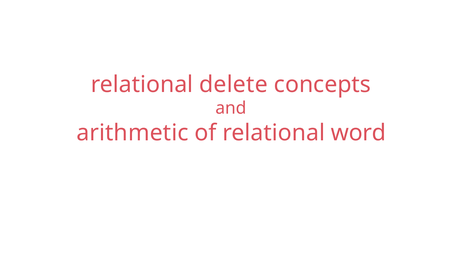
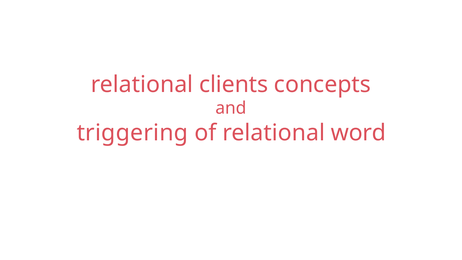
delete: delete -> clients
arithmetic: arithmetic -> triggering
